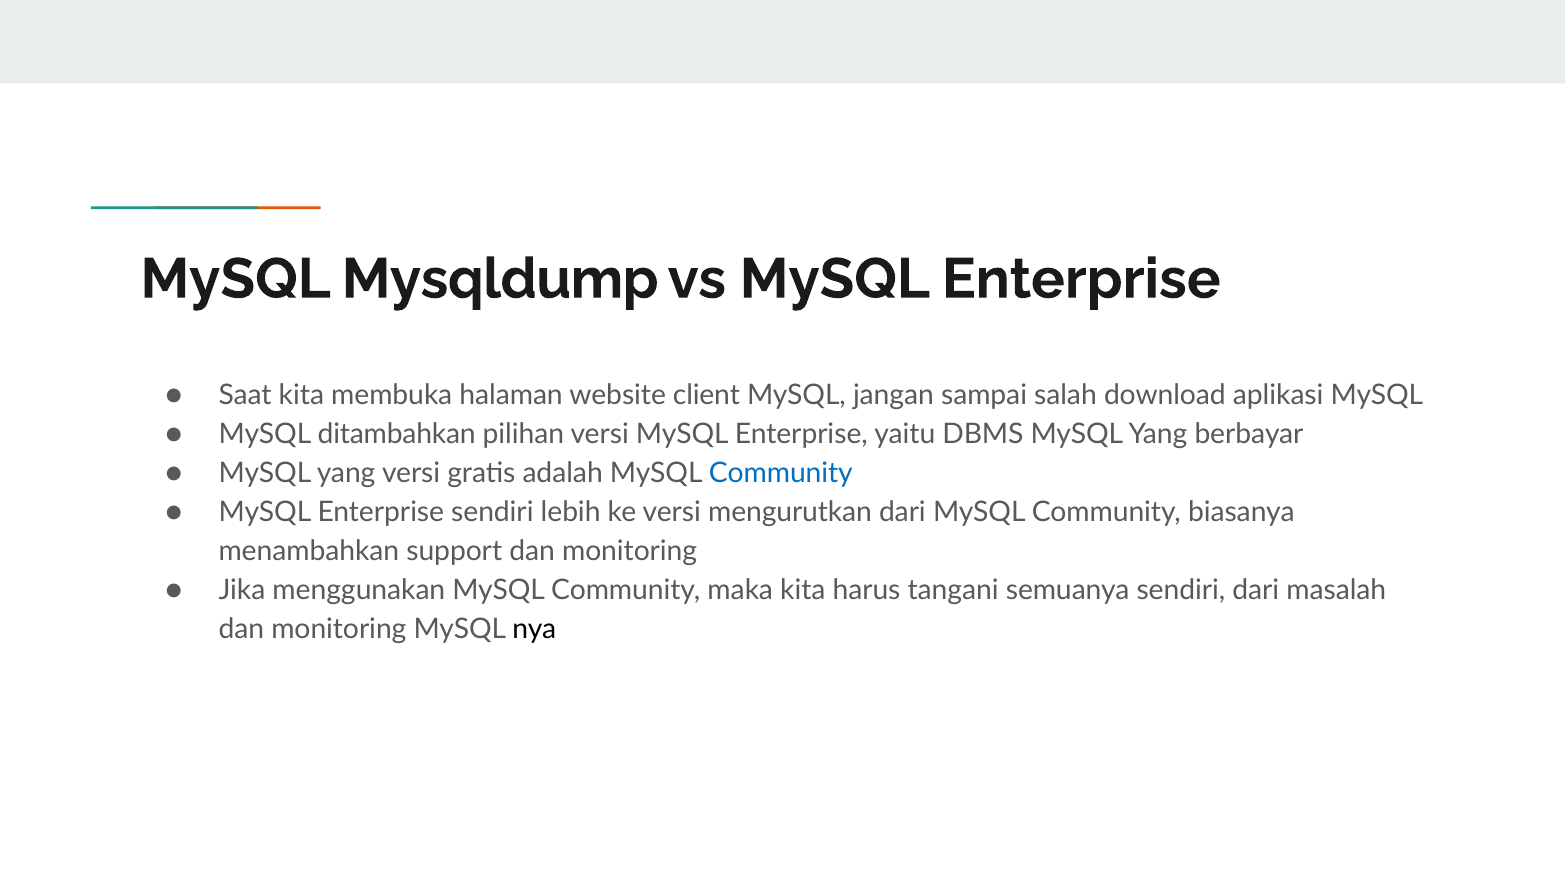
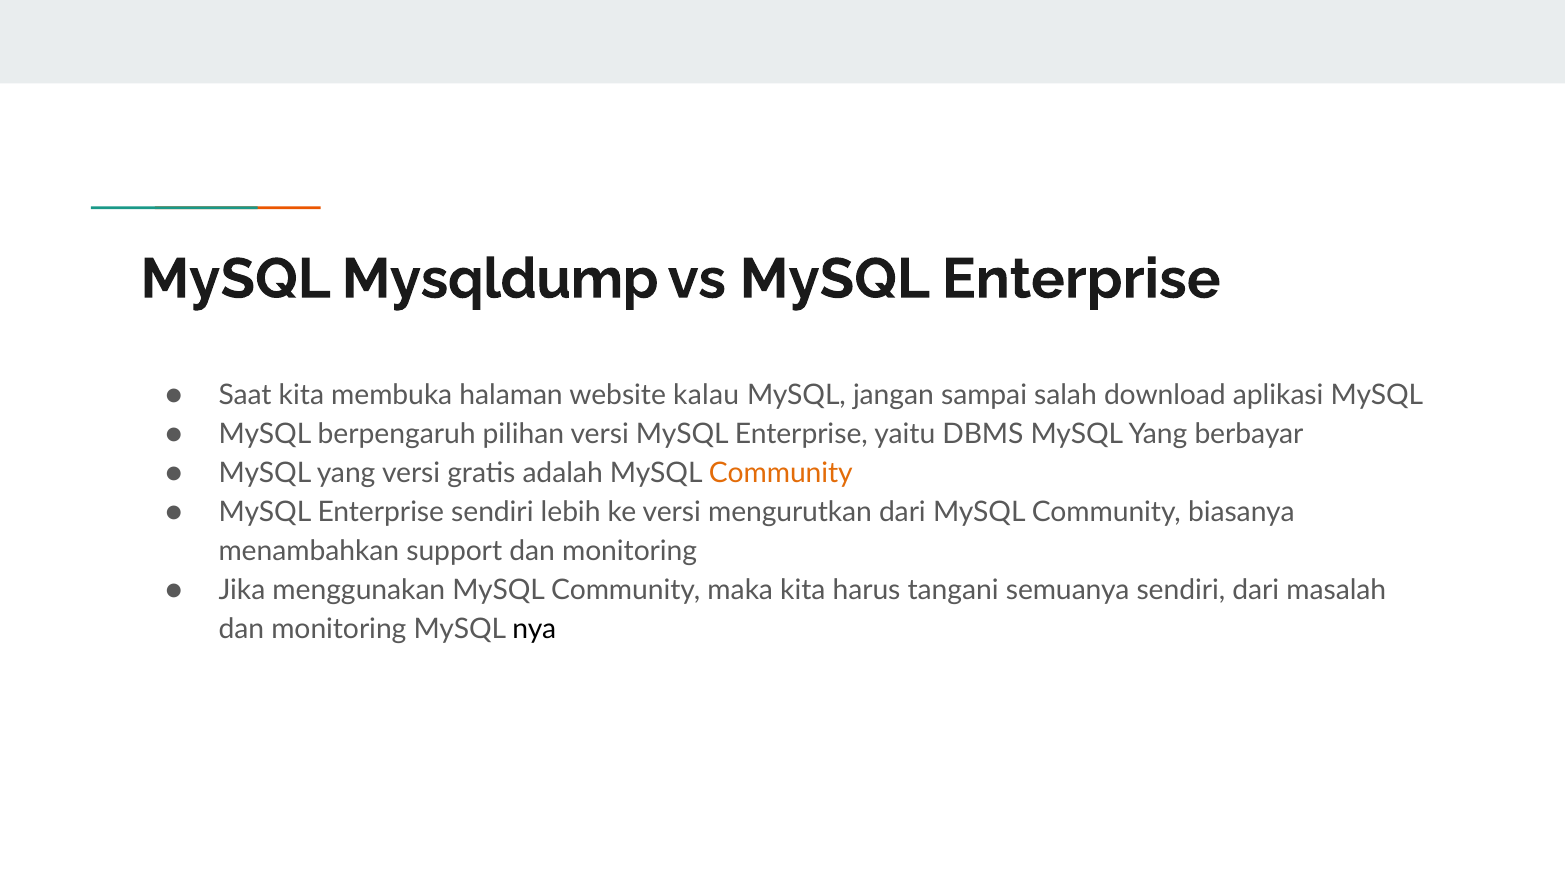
client: client -> kalau
ditambahkan: ditambahkan -> berpengaruh
Community at (781, 473) colour: blue -> orange
